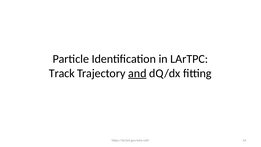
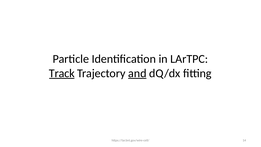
Track underline: none -> present
